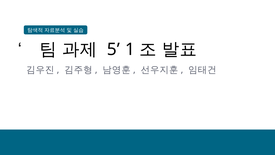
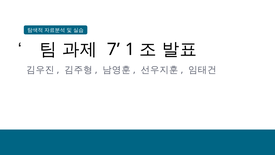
5: 5 -> 7
